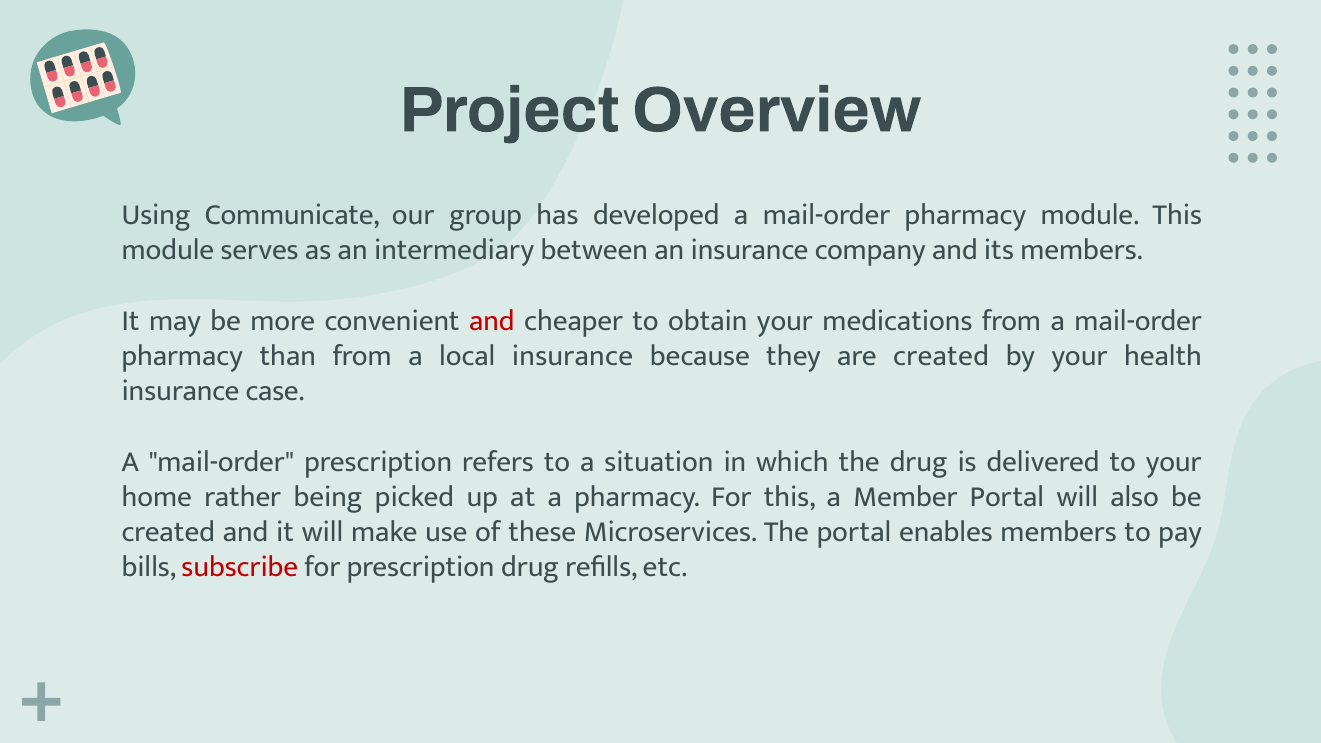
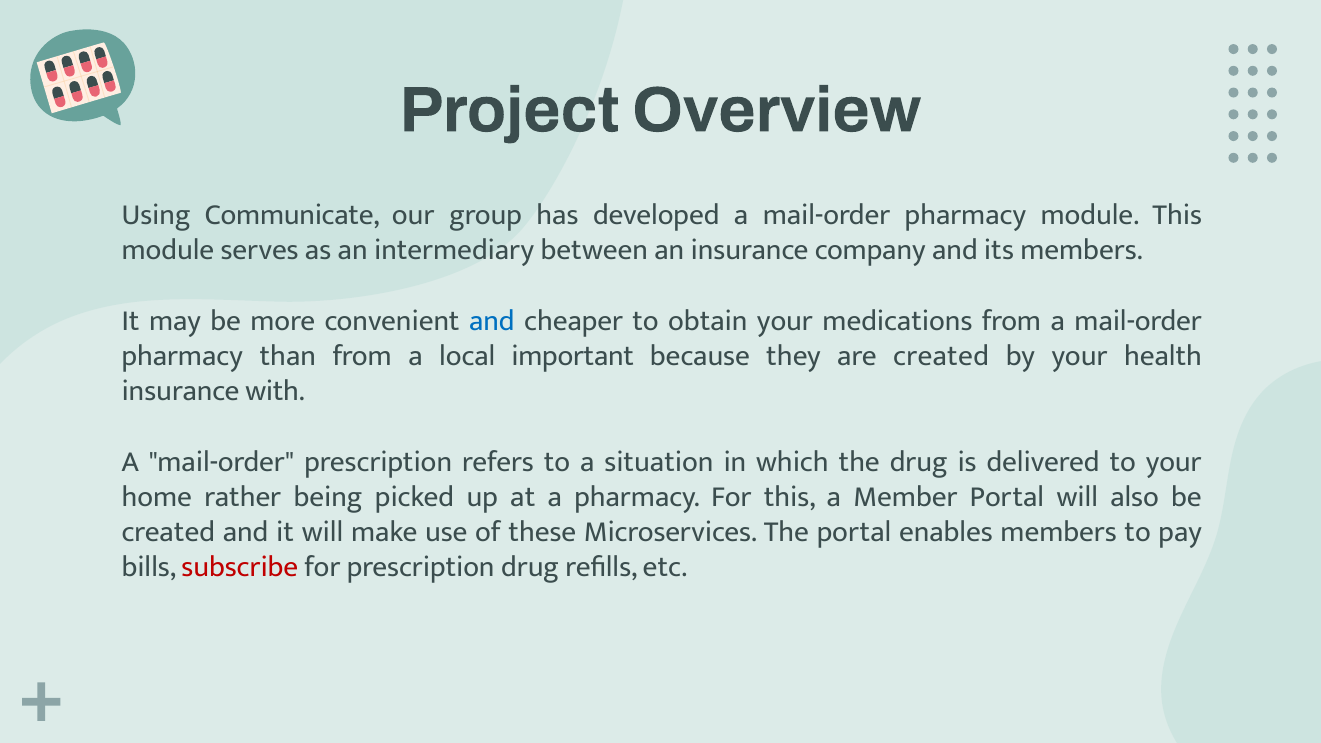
and at (492, 321) colour: red -> blue
local insurance: insurance -> important
case: case -> with
